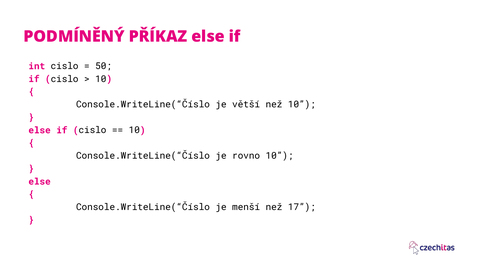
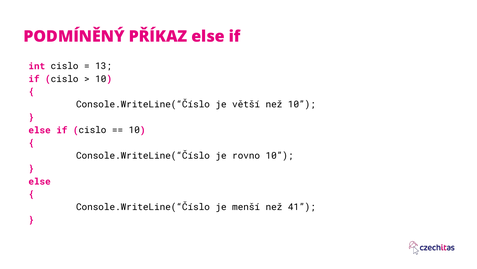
50: 50 -> 13
17: 17 -> 41
